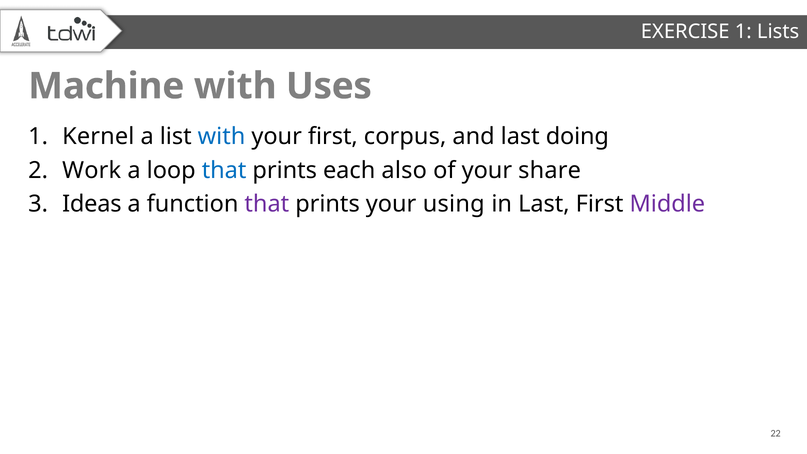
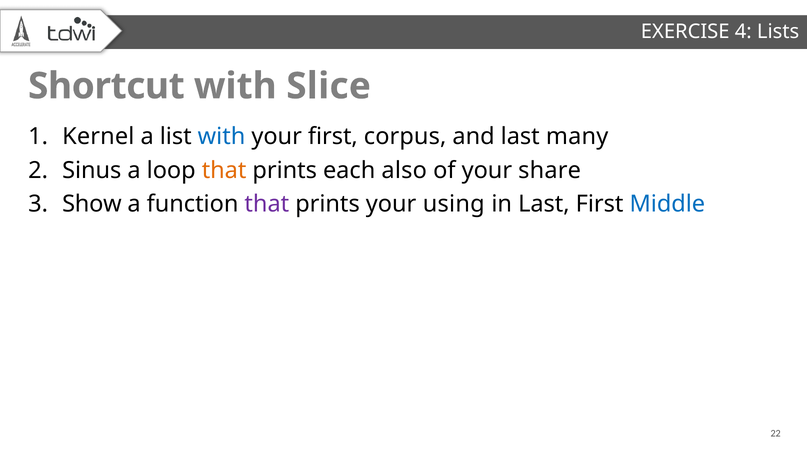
EXERCISE 1: 1 -> 4
Machine: Machine -> Shortcut
Uses: Uses -> Slice
doing: doing -> many
Work: Work -> Sinus
that at (224, 170) colour: blue -> orange
Ideas: Ideas -> Show
Middle colour: purple -> blue
